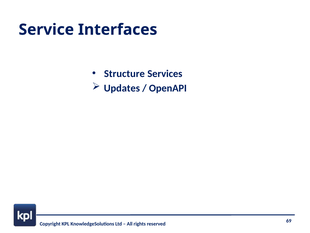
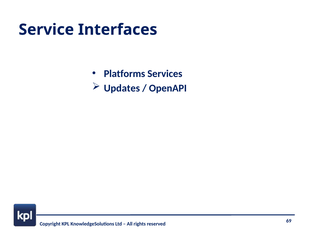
Structure: Structure -> Platforms
